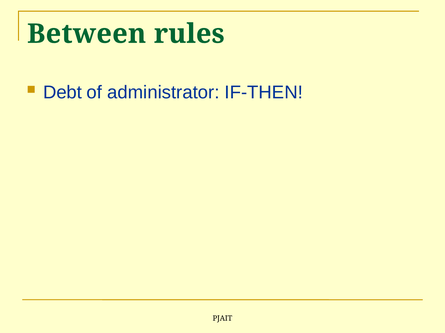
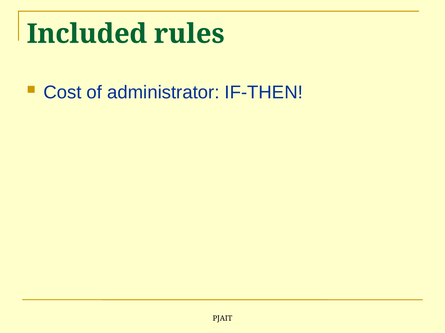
Between: Between -> Included
Debt: Debt -> Cost
